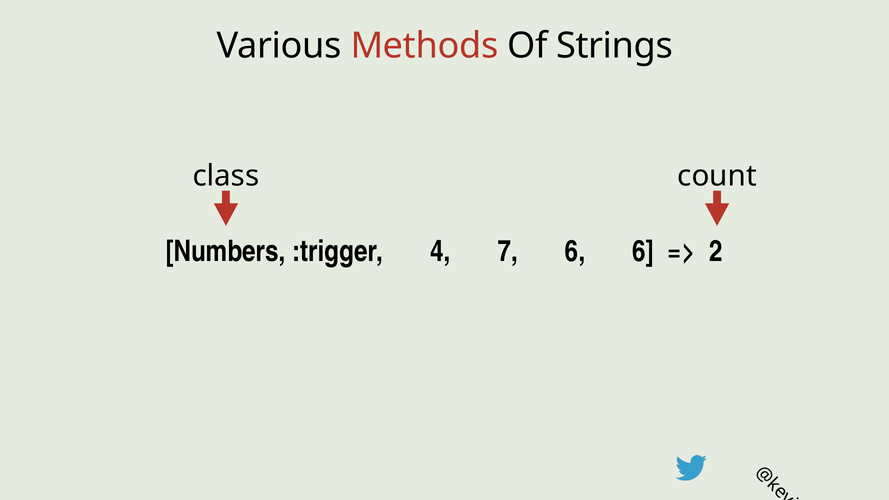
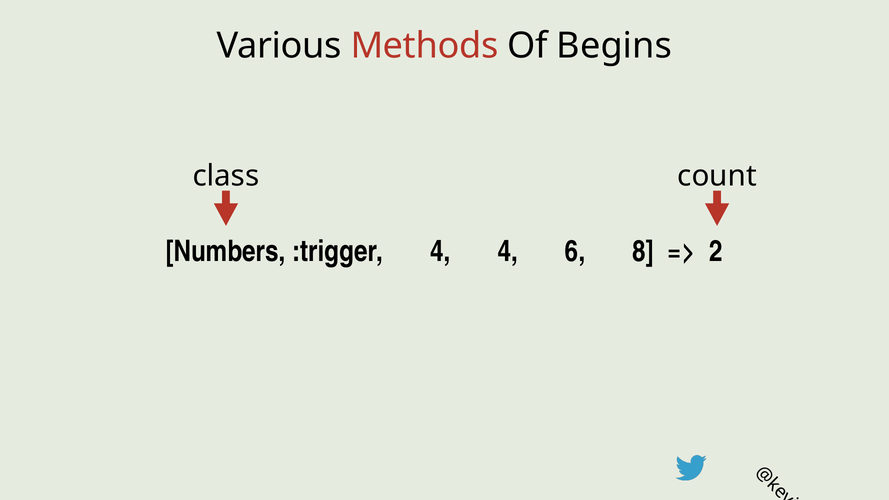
Strings: Strings -> Begins
4 7: 7 -> 4
6 6: 6 -> 8
